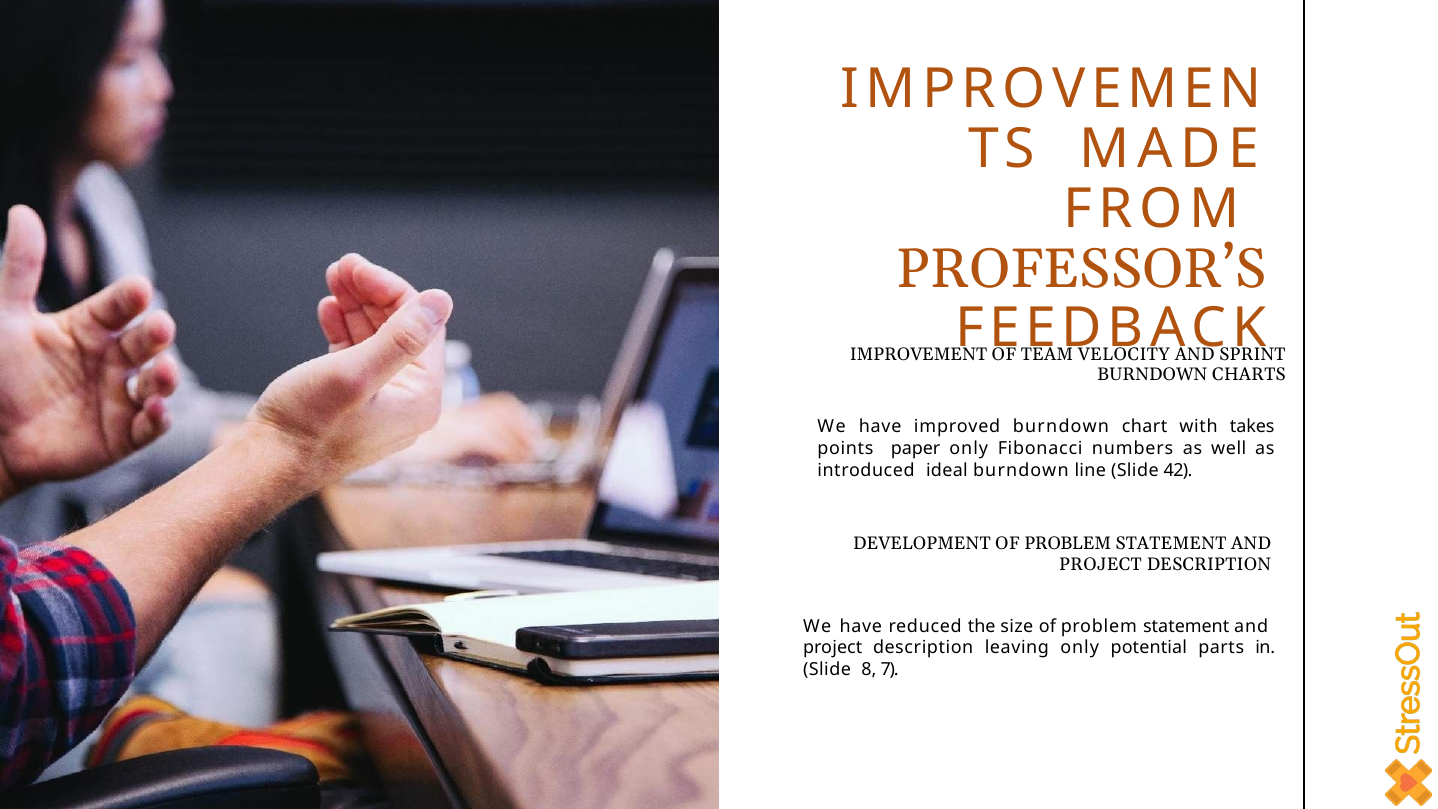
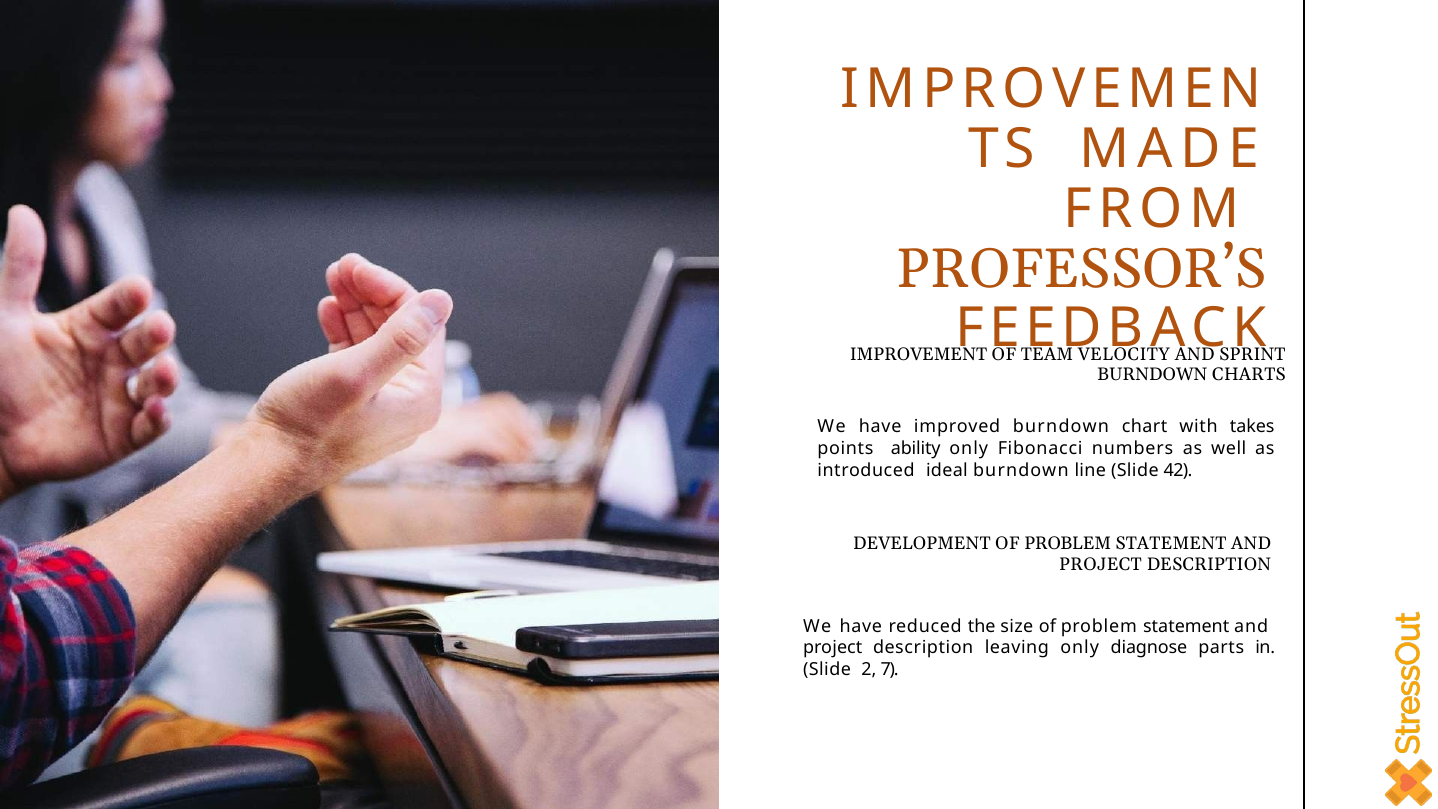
paper: paper -> ability
potential: potential -> diagnose
8: 8 -> 2
